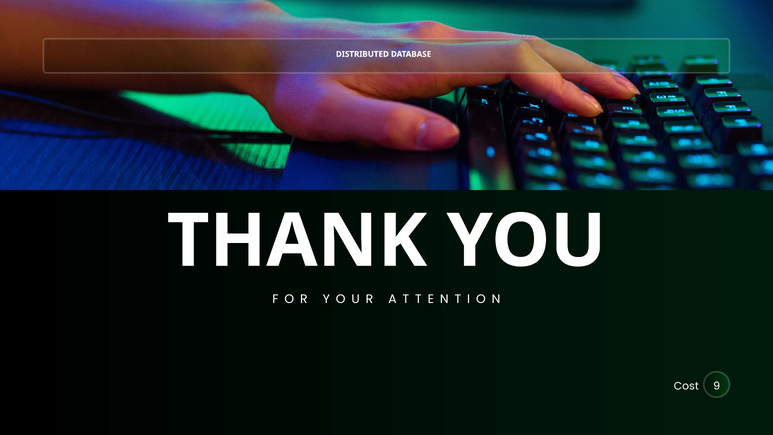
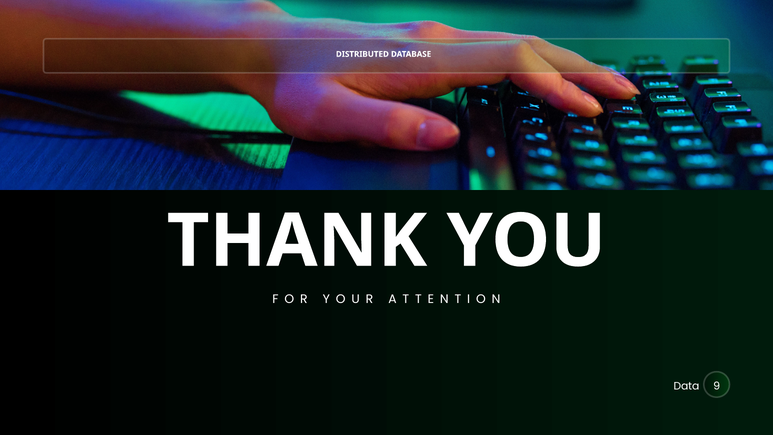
Cost: Cost -> Data
